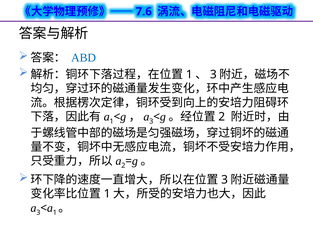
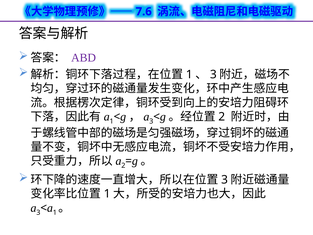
ABD colour: blue -> purple
